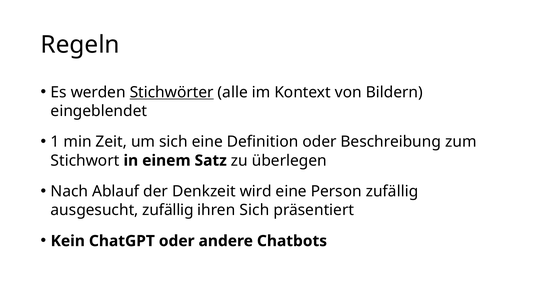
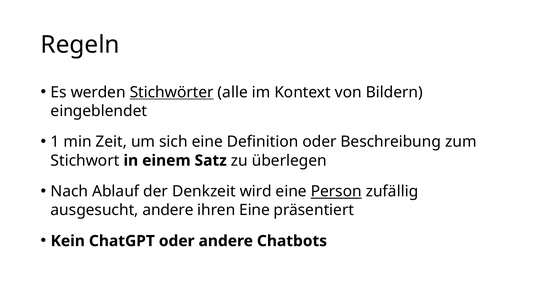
Person underline: none -> present
ausgesucht zufällig: zufällig -> andere
ihren Sich: Sich -> Eine
